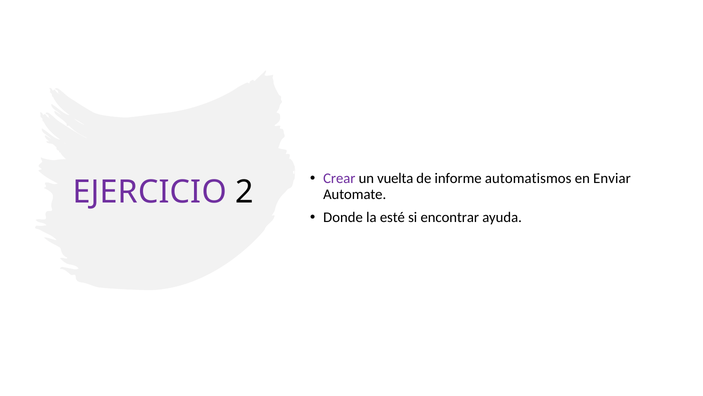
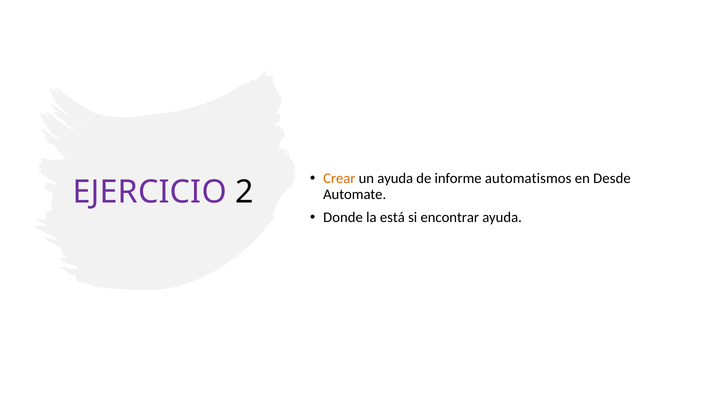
Crear colour: purple -> orange
un vuelta: vuelta -> ayuda
Enviar: Enviar -> Desde
esté: esté -> está
